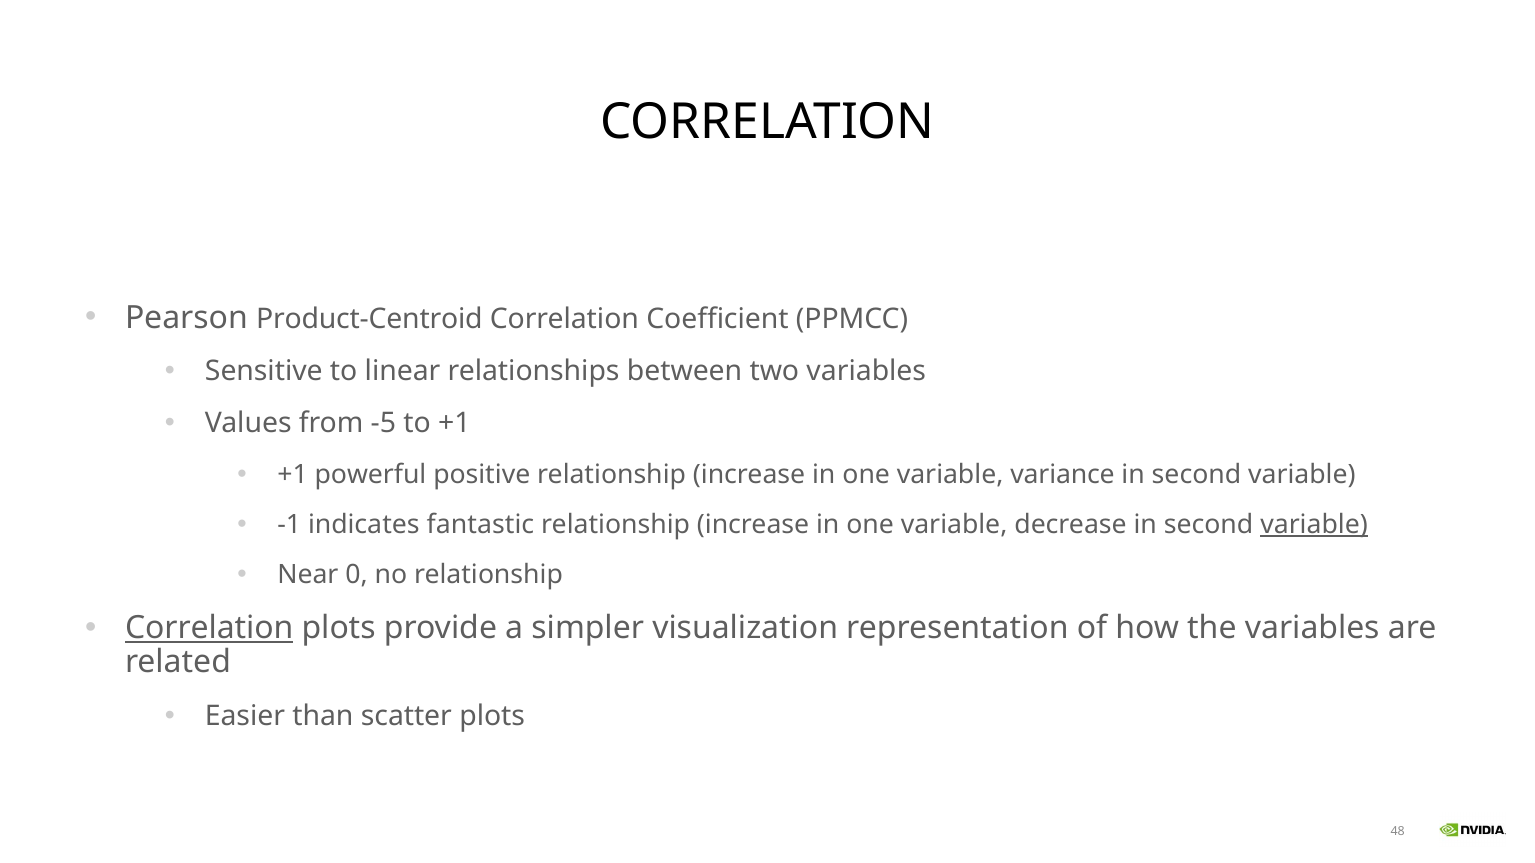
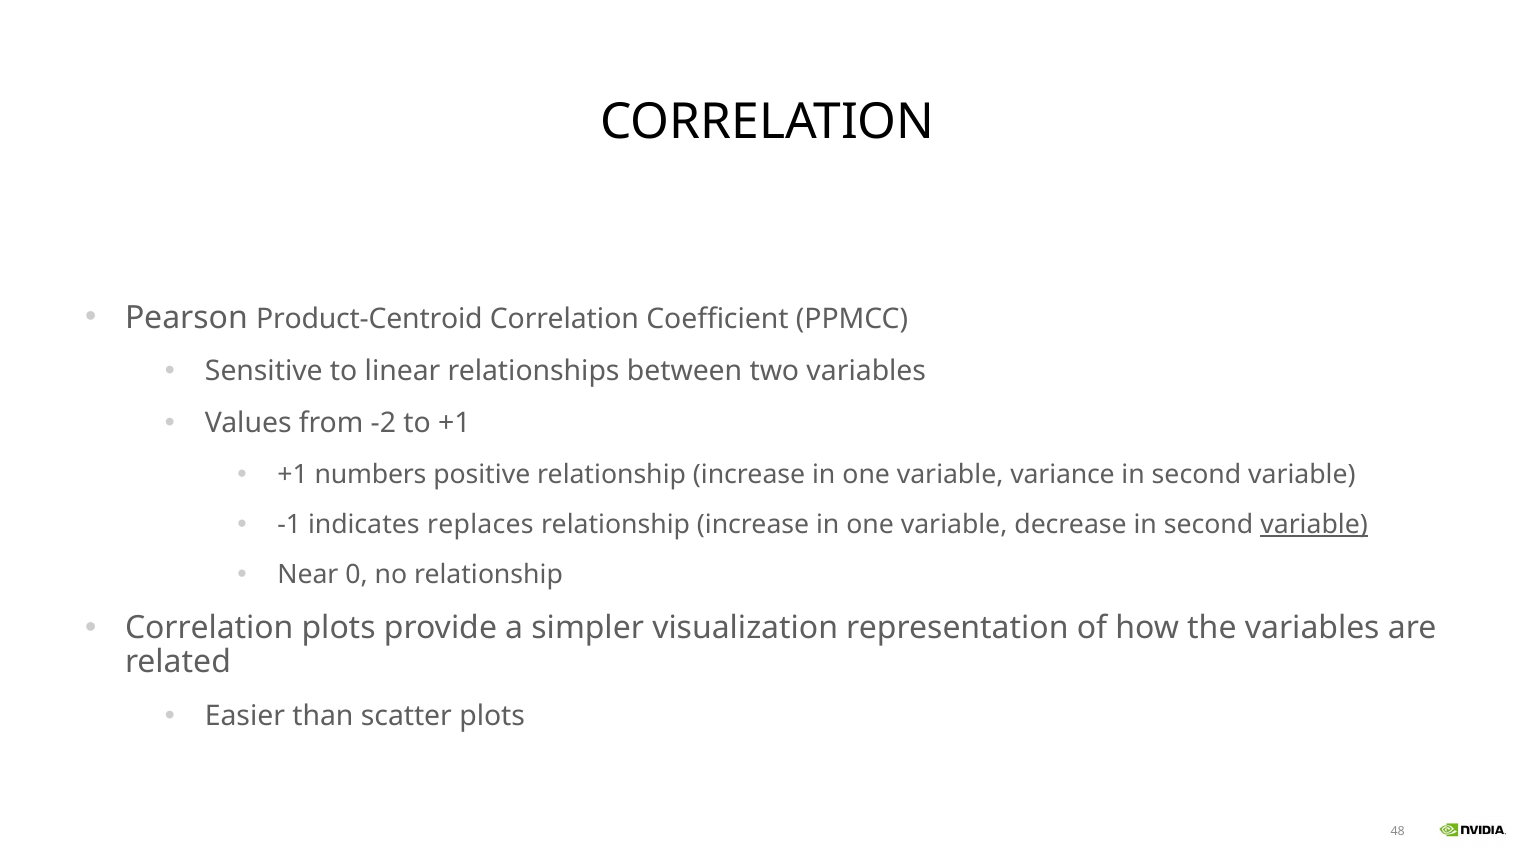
-5: -5 -> -2
powerful: powerful -> numbers
fantastic: fantastic -> replaces
Correlation at (209, 628) underline: present -> none
